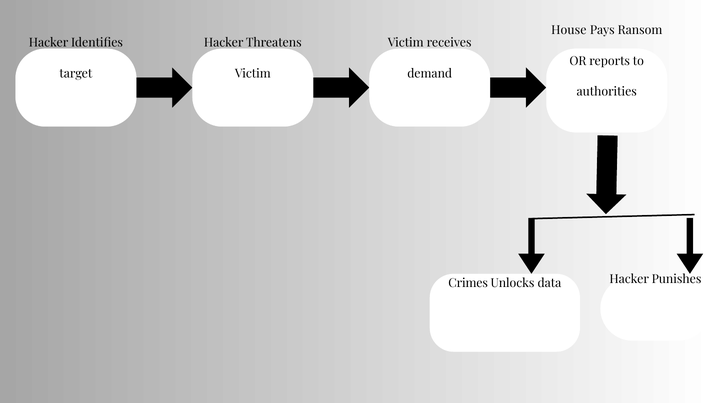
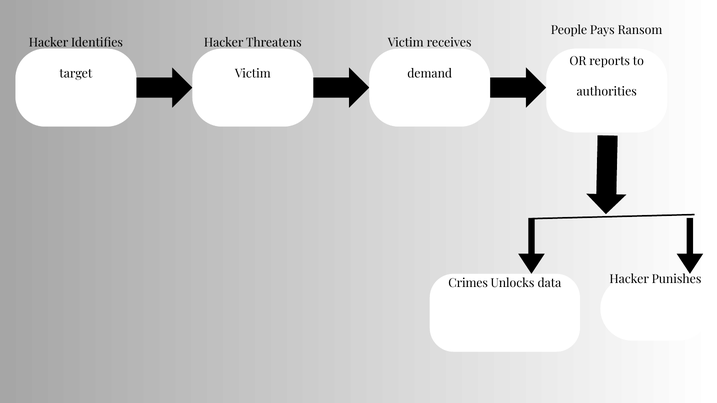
House: House -> People
